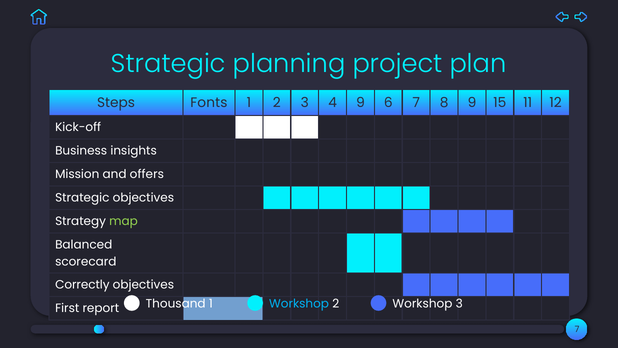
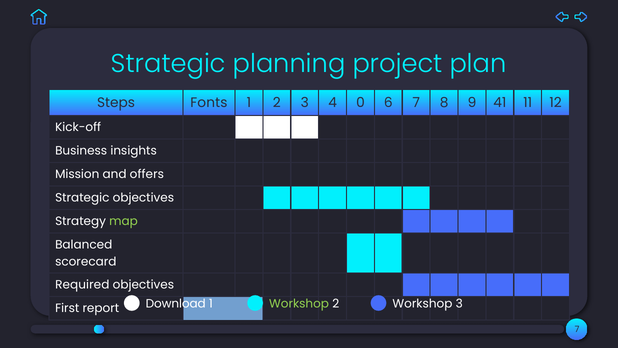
4 9: 9 -> 0
15: 15 -> 41
Correctly: Correctly -> Required
Thousand: Thousand -> Download
Workshop at (299, 303) colour: light blue -> light green
